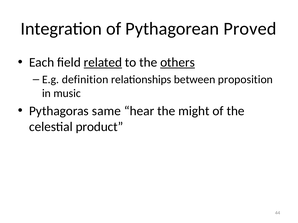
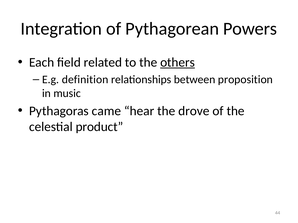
Proved: Proved -> Powers
related underline: present -> none
same: same -> came
might: might -> drove
